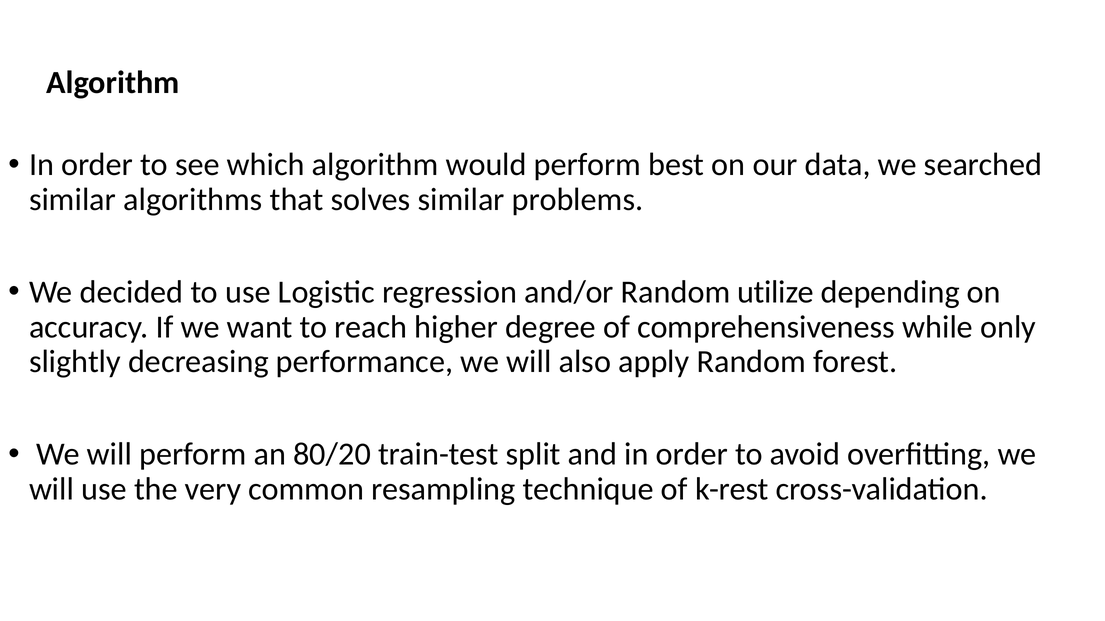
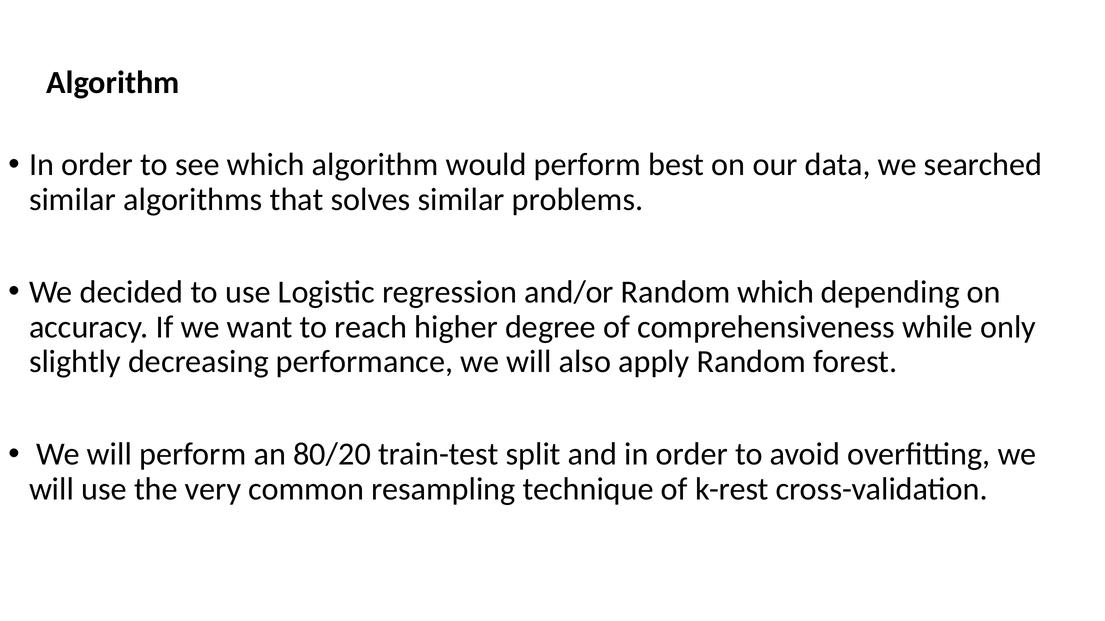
Random utilize: utilize -> which
